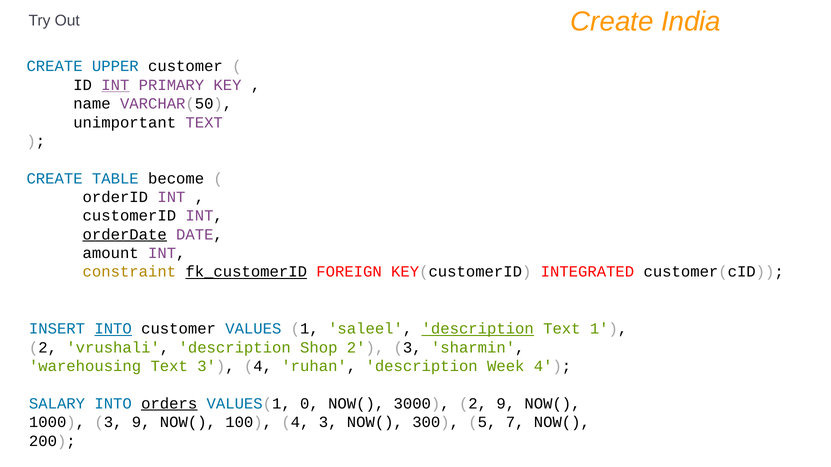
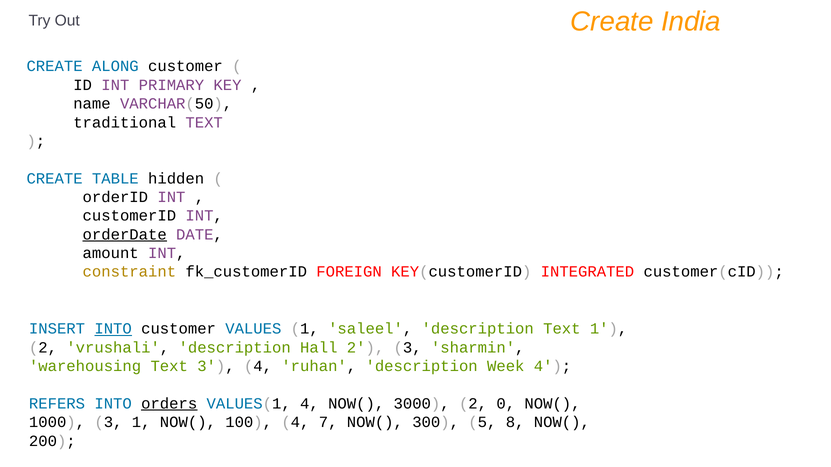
UPPER: UPPER -> ALONG
INT at (115, 85) underline: present -> none
unimportant: unimportant -> traditional
become: become -> hidden
fk_customerID underline: present -> none
description at (478, 329) underline: present -> none
Shop: Shop -> Hall
SALARY: SALARY -> REFERS
VALUES(1 0: 0 -> 4
2 9: 9 -> 0
3 9: 9 -> 1
4 3: 3 -> 7
7: 7 -> 8
